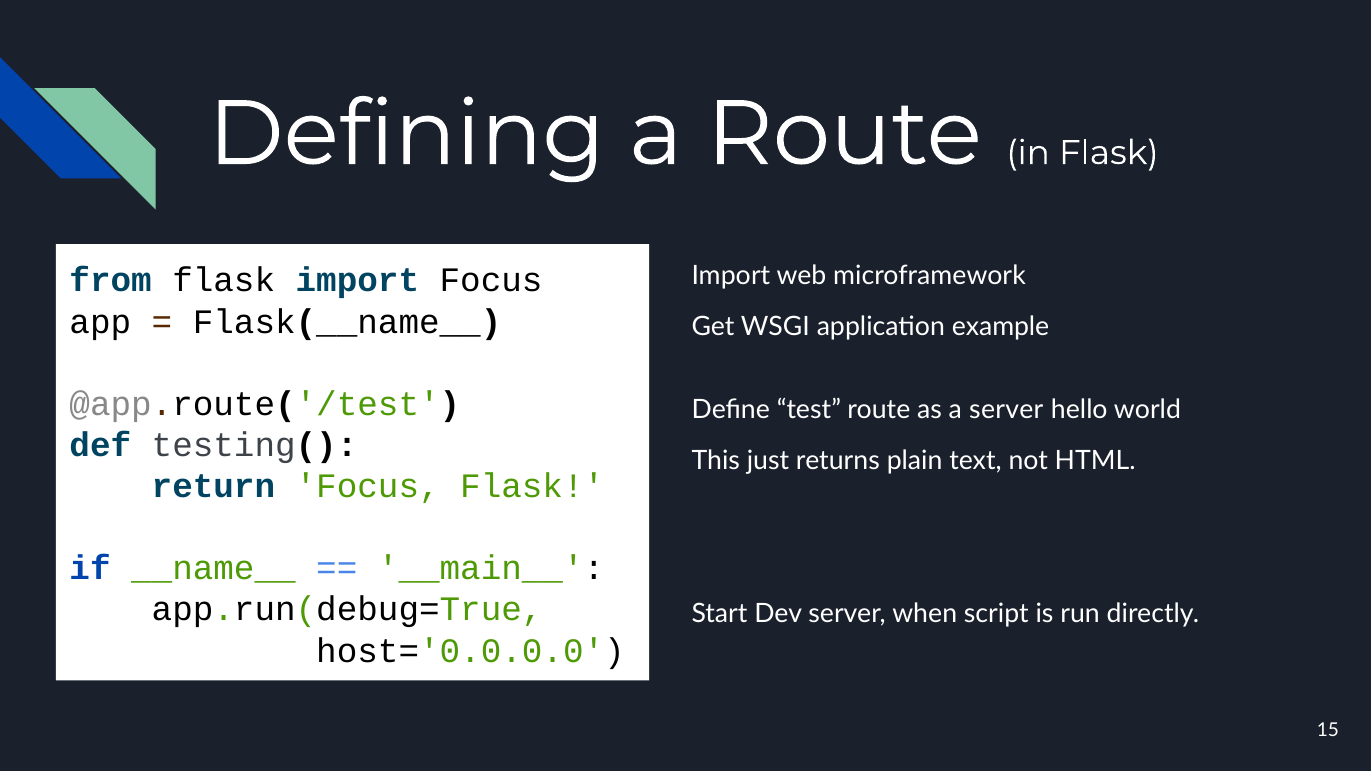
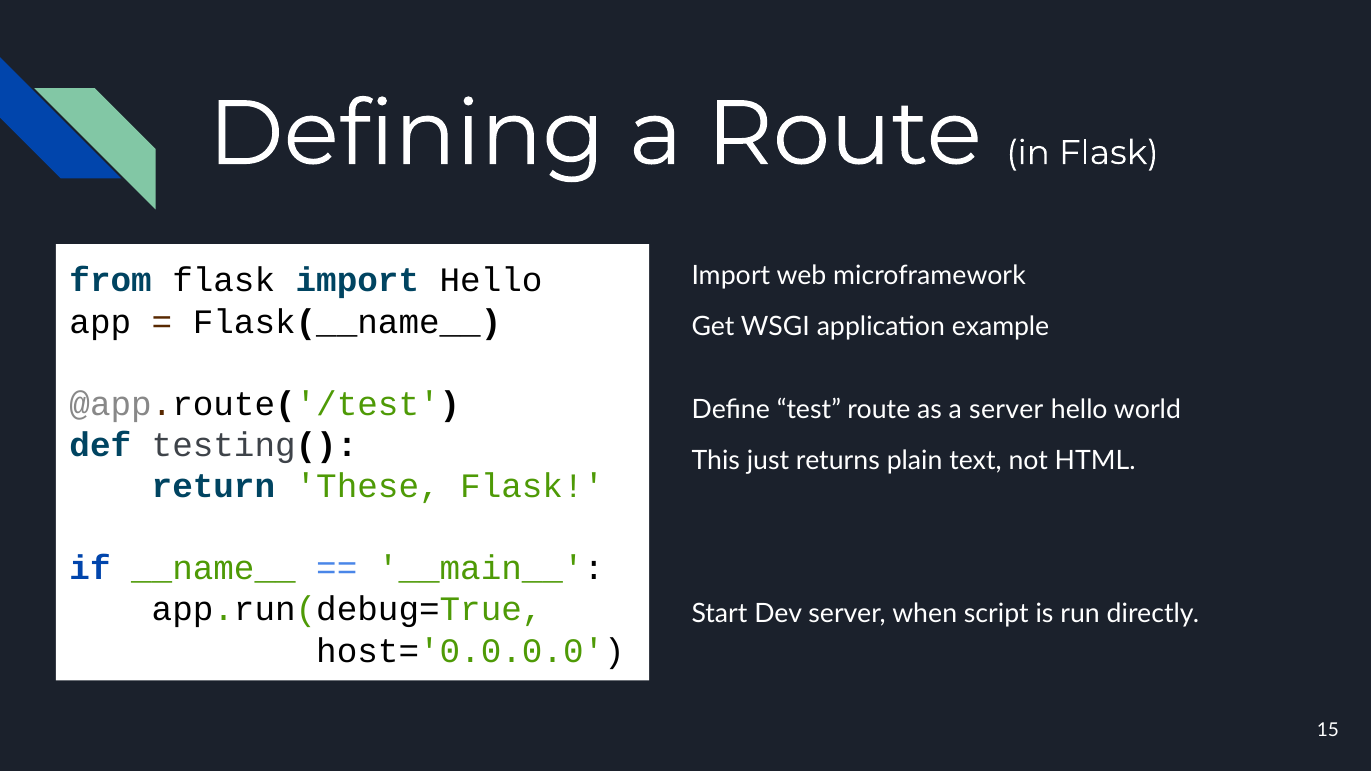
import Focus: Focus -> Hello
return Focus: Focus -> These
